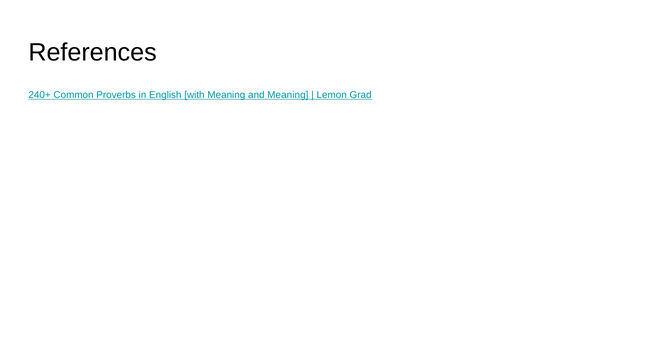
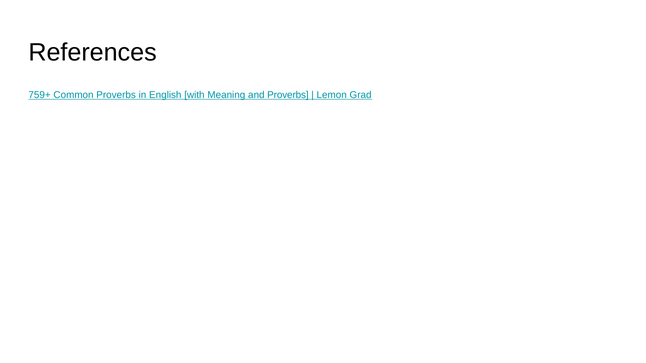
240+: 240+ -> 759+
and Meaning: Meaning -> Proverbs
